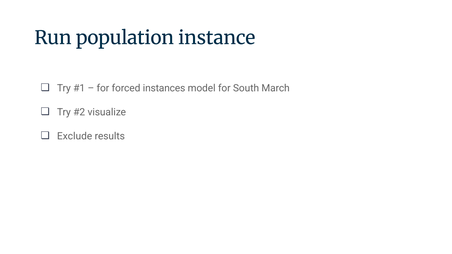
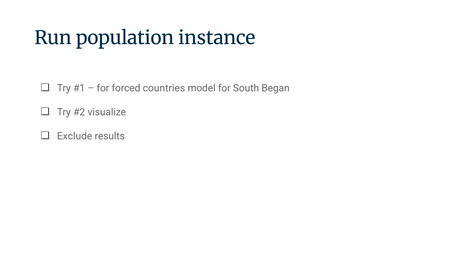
instances: instances -> countries
March: March -> Began
